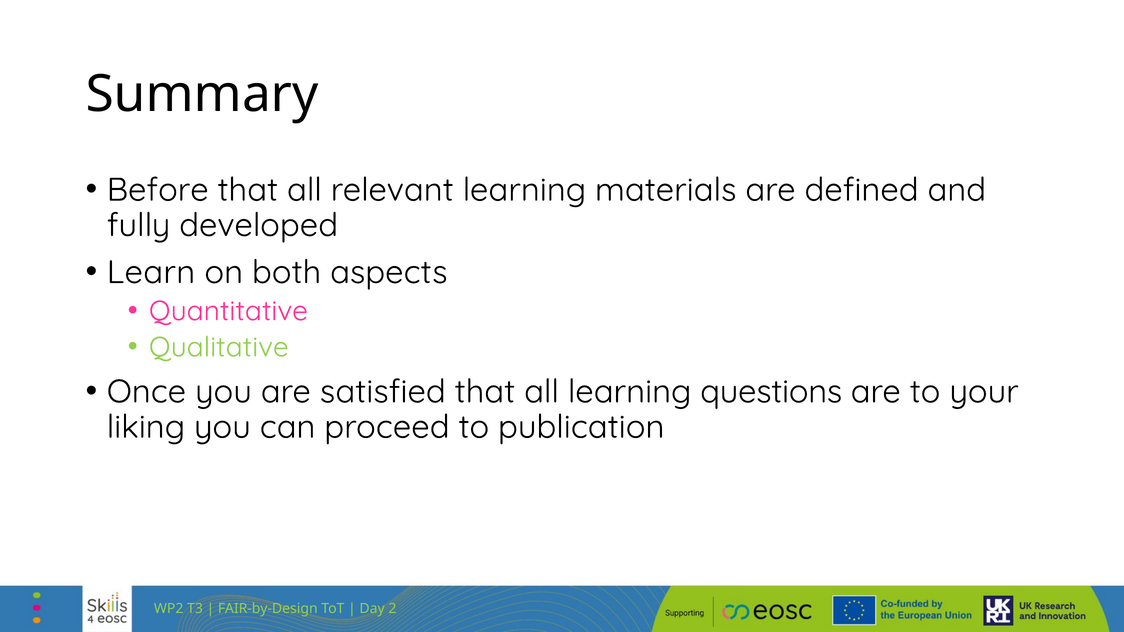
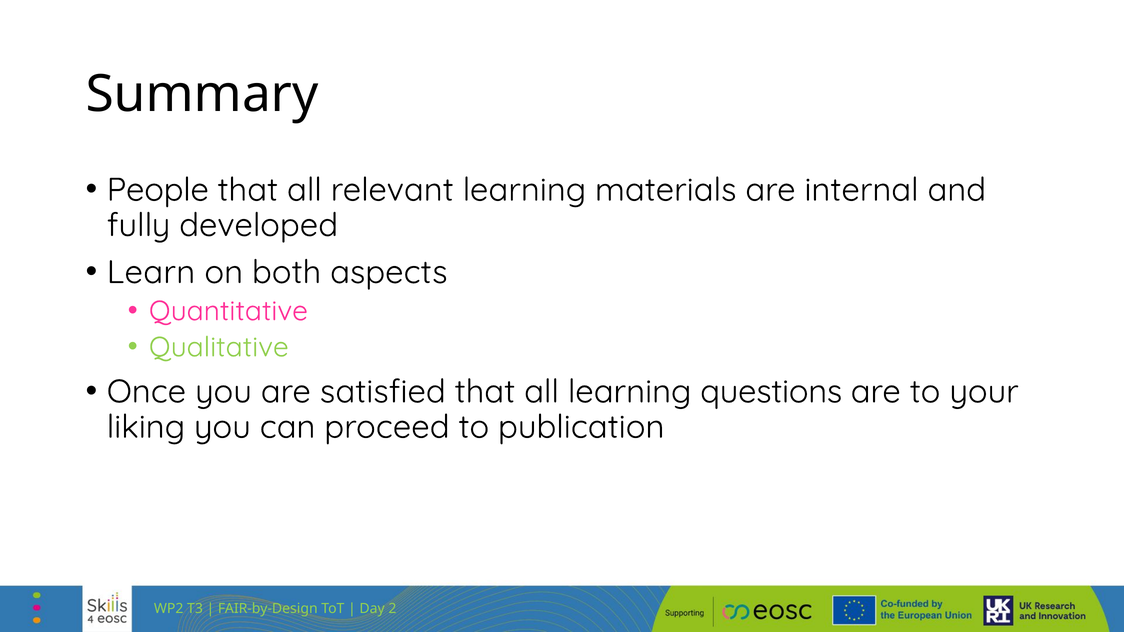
Before: Before -> People
defined: defined -> internal
